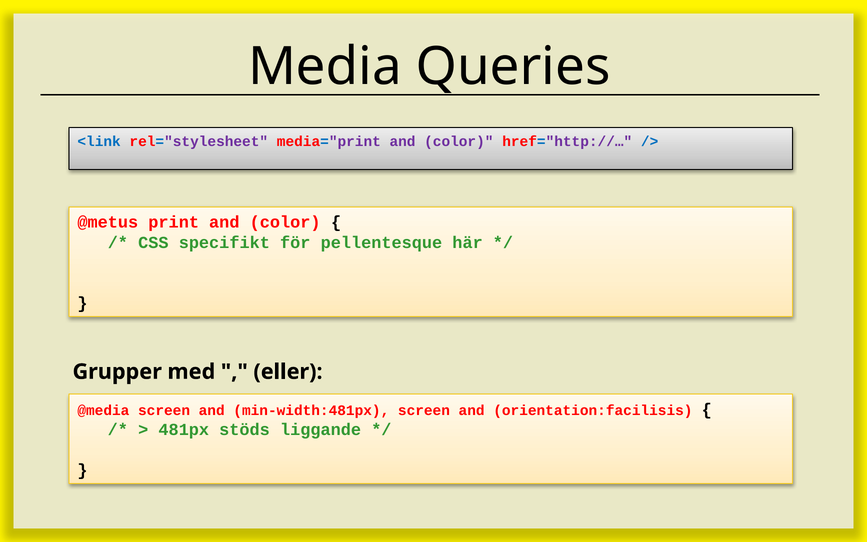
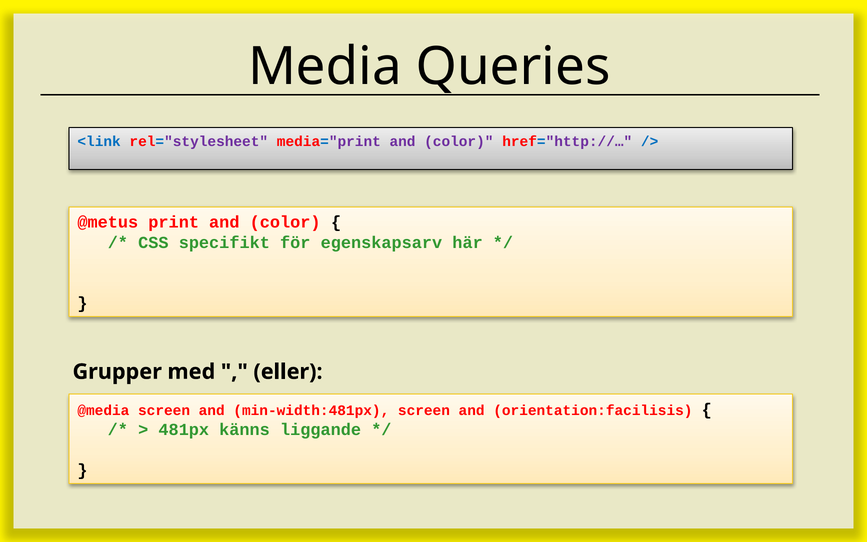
pellentesque: pellentesque -> egenskapsarv
stöds: stöds -> känns
